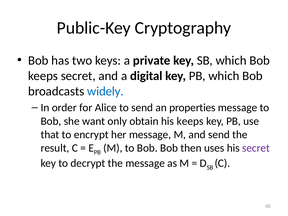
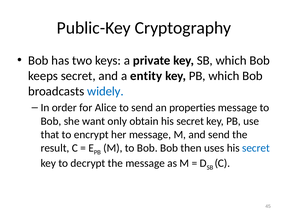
digital: digital -> entity
obtain his keeps: keeps -> secret
secret at (256, 148) colour: purple -> blue
